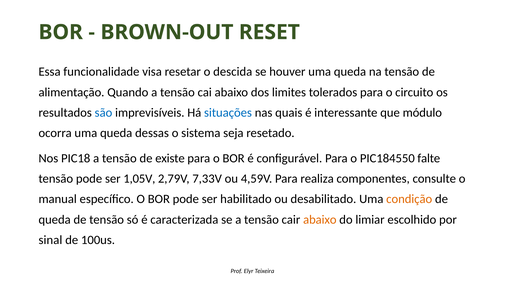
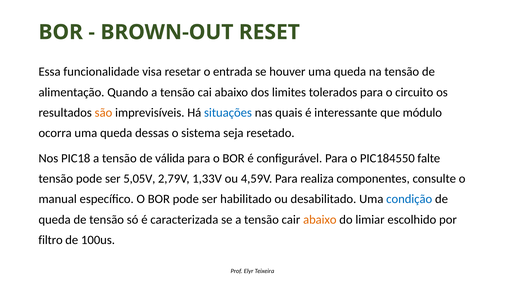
descida: descida -> entrada
são colour: blue -> orange
existe: existe -> válida
1,05V: 1,05V -> 5,05V
7,33V: 7,33V -> 1,33V
condição colour: orange -> blue
sinal: sinal -> filtro
